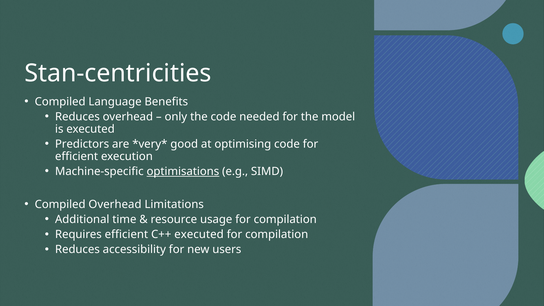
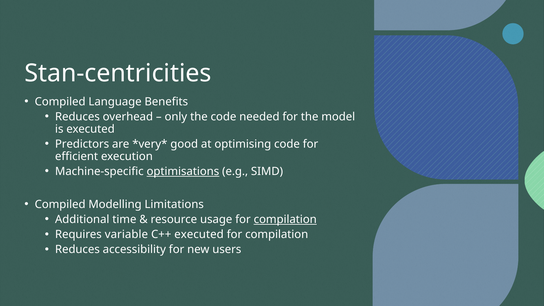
Compiled Overhead: Overhead -> Modelling
compilation at (285, 219) underline: none -> present
Requires efficient: efficient -> variable
